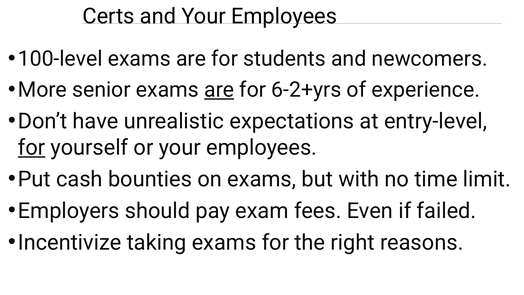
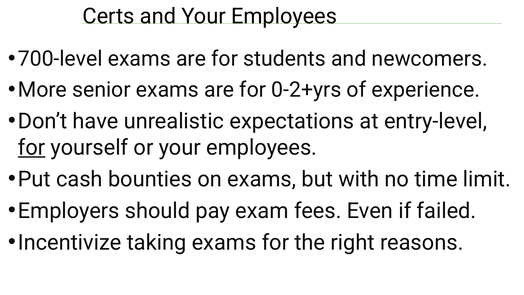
100-level: 100-level -> 700-level
are at (219, 90) underline: present -> none
6-2+yrs: 6-2+yrs -> 0-2+yrs
